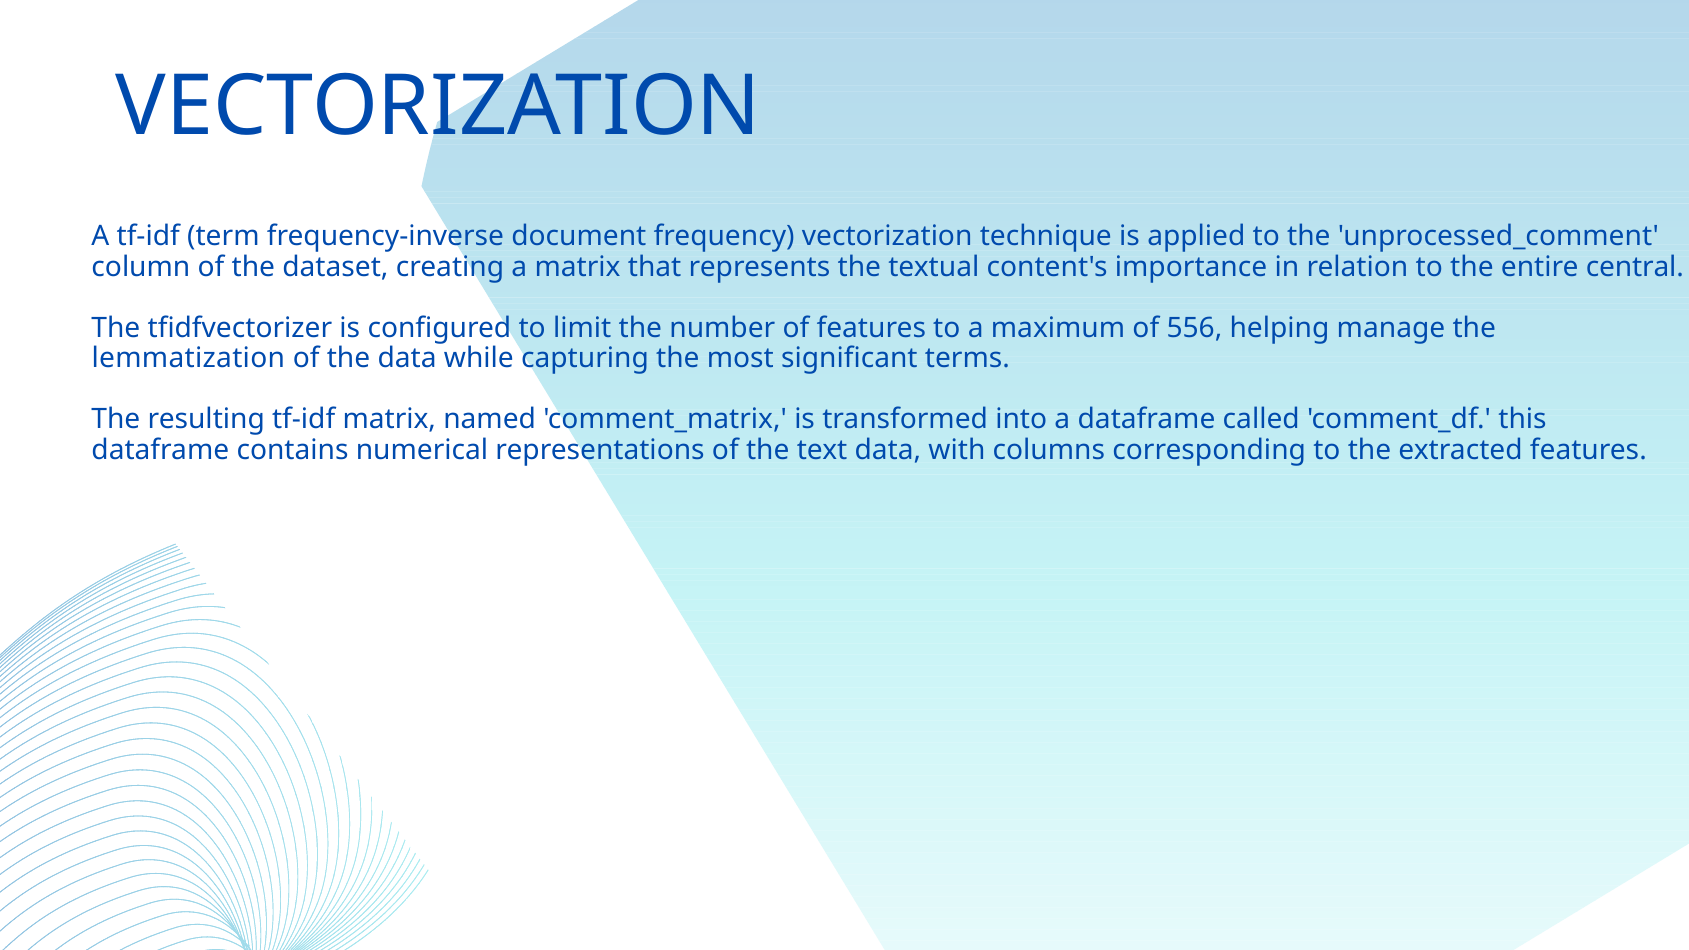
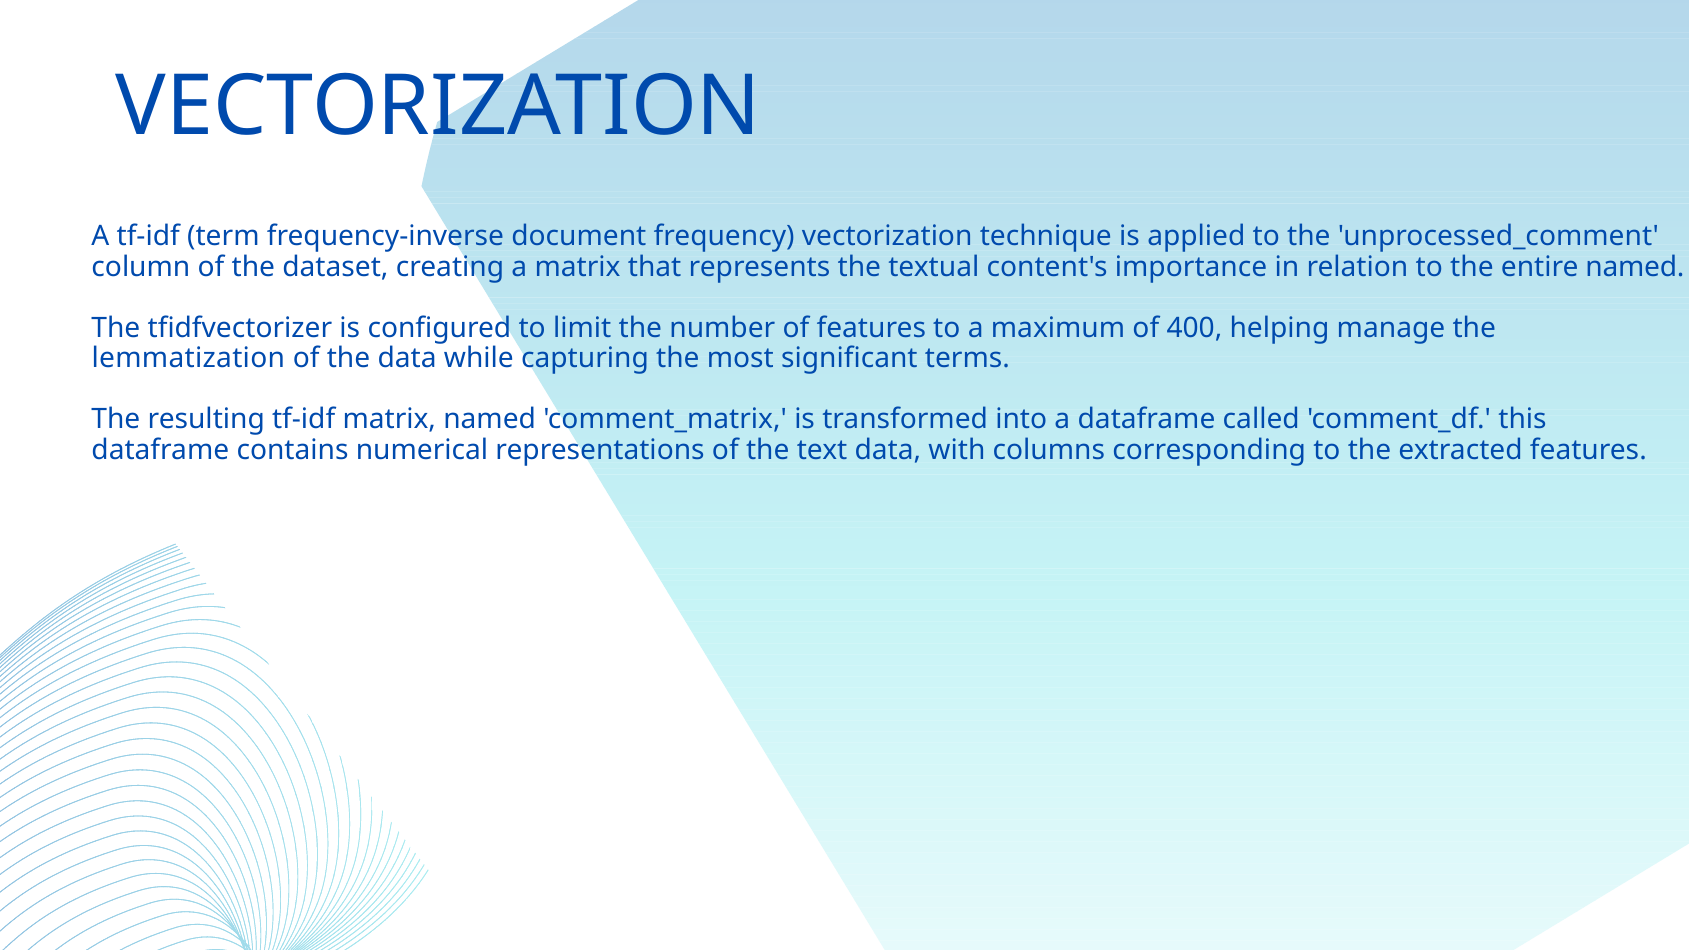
entire central: central -> named
556: 556 -> 400
